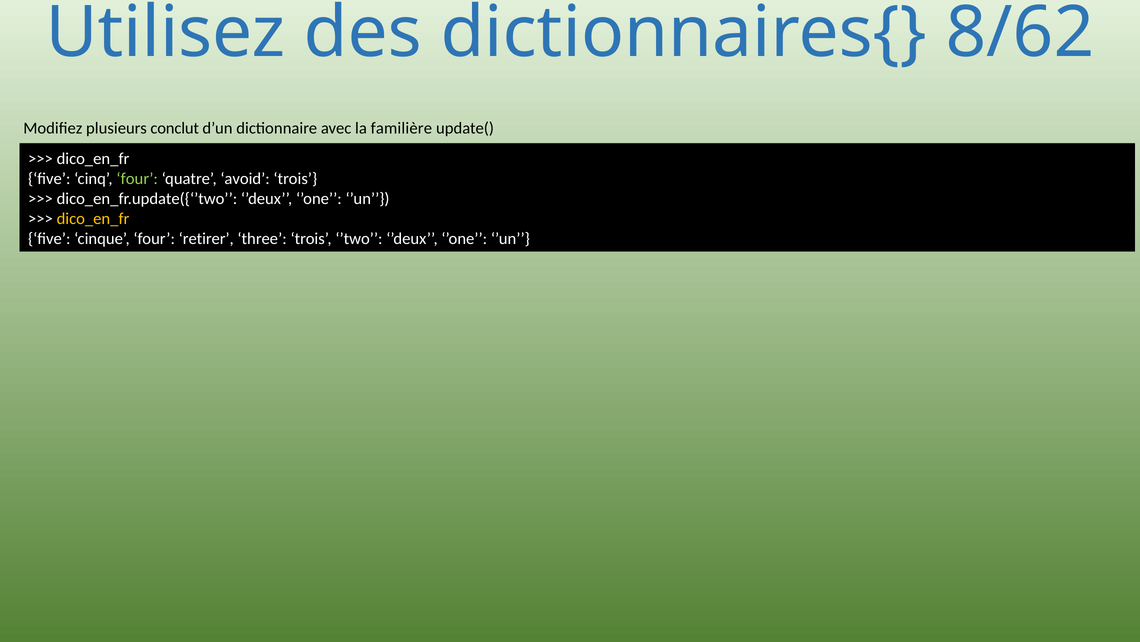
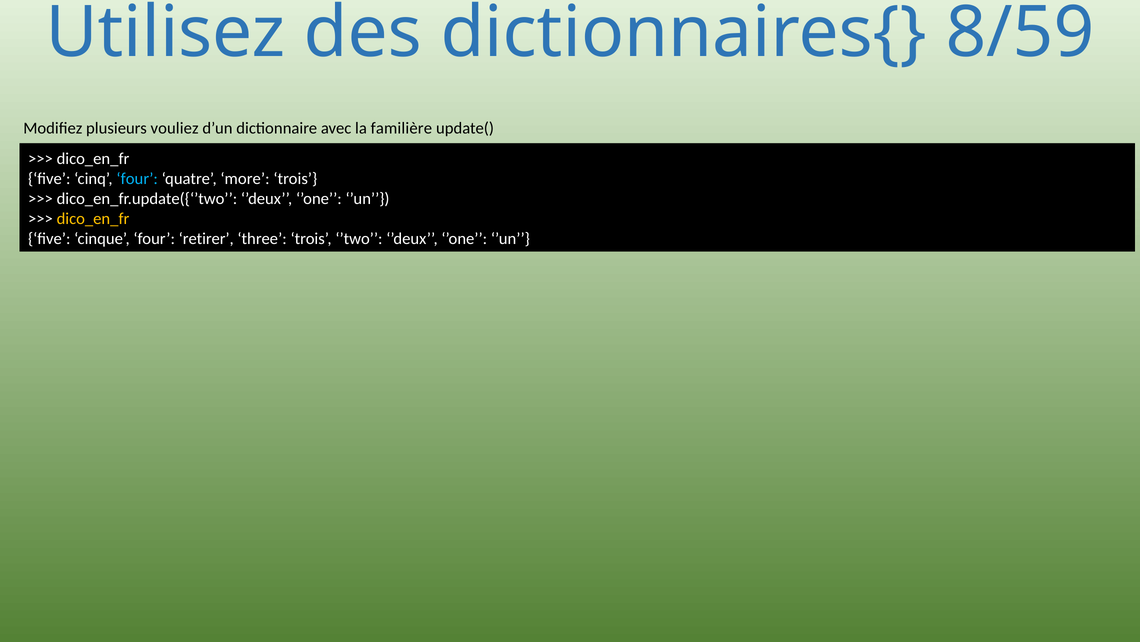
8/62: 8/62 -> 8/59
conclut: conclut -> vouliez
four at (137, 178) colour: light green -> light blue
avoid: avoid -> more
